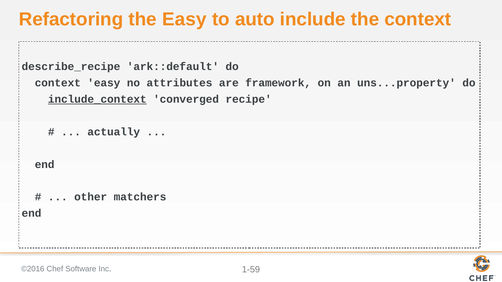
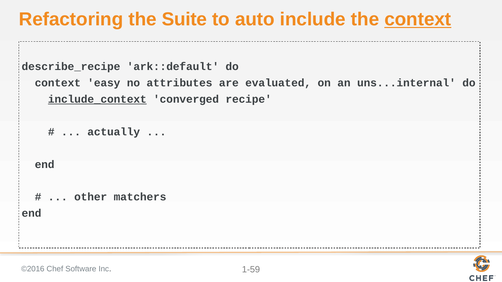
the Easy: Easy -> Suite
context at (418, 19) underline: none -> present
framework: framework -> evaluated
uns...property: uns...property -> uns...internal
